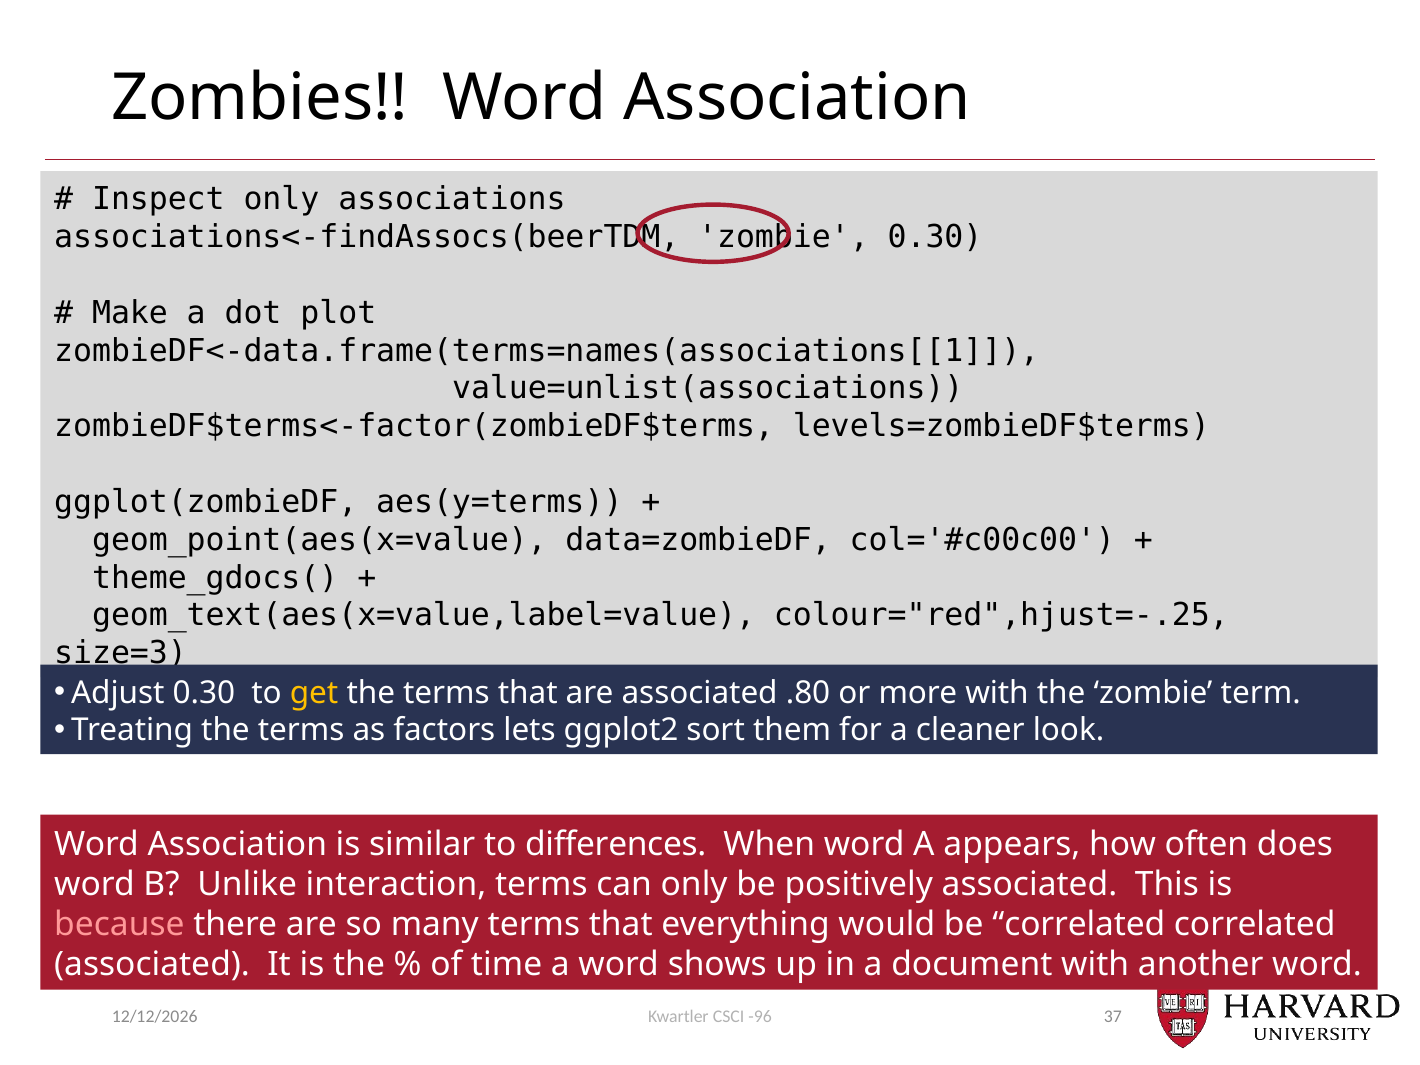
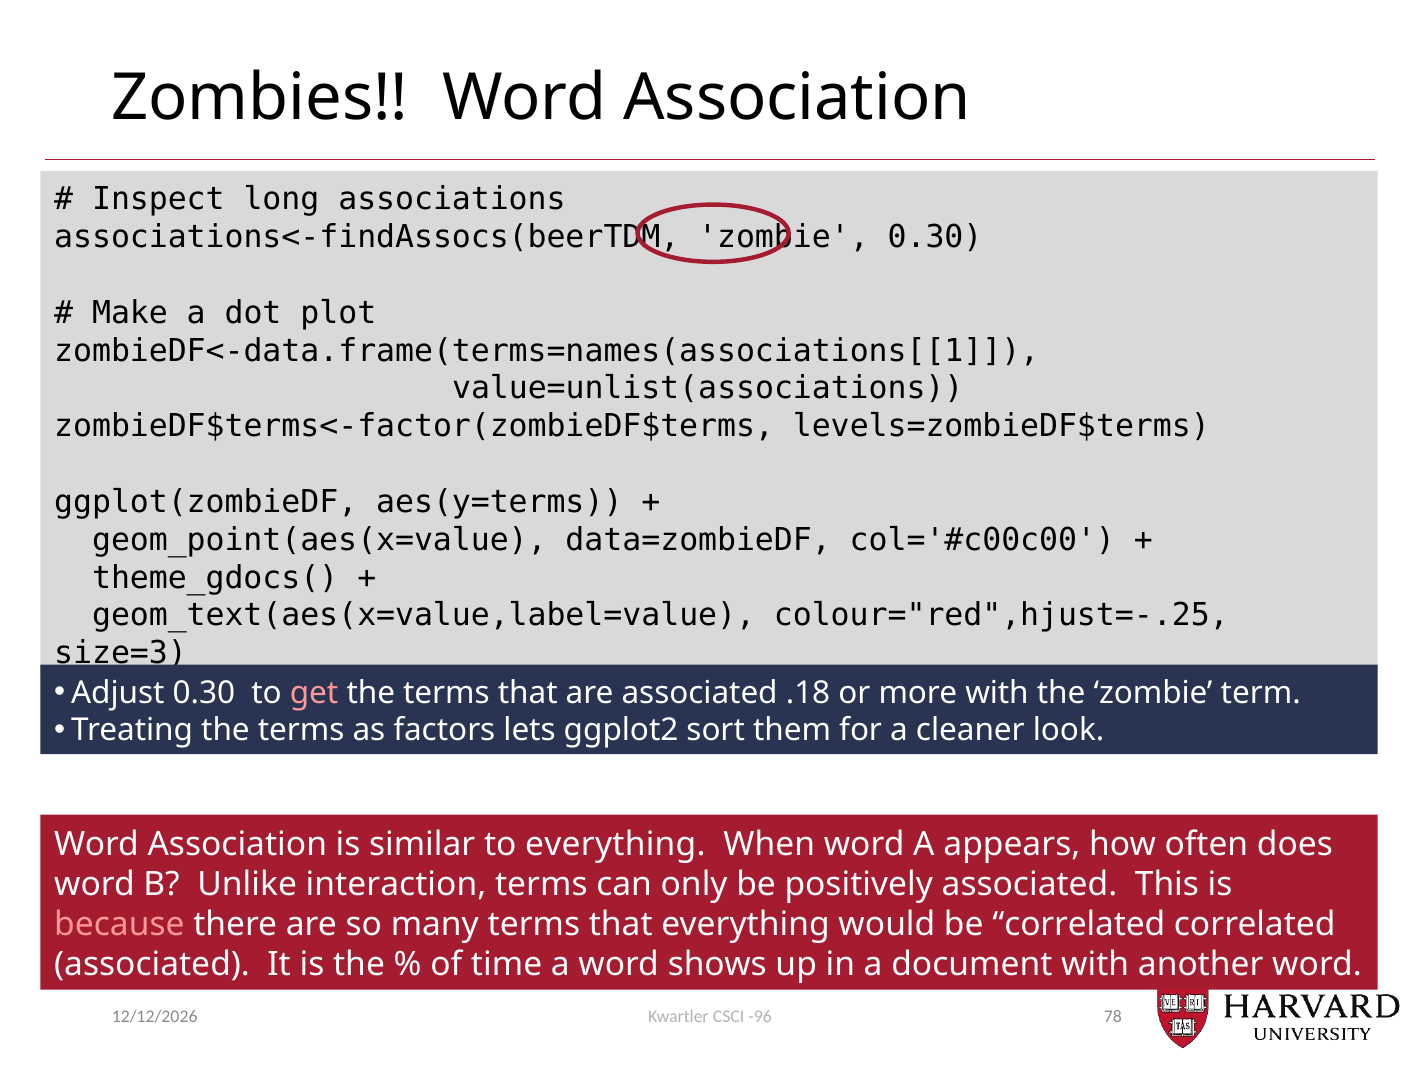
Inspect only: only -> long
get colour: yellow -> pink
.80: .80 -> .18
to differences: differences -> everything
37: 37 -> 78
